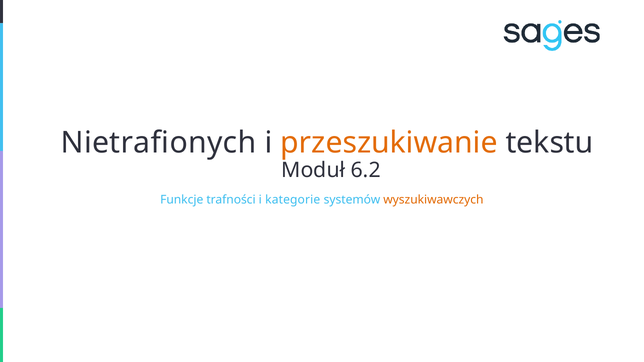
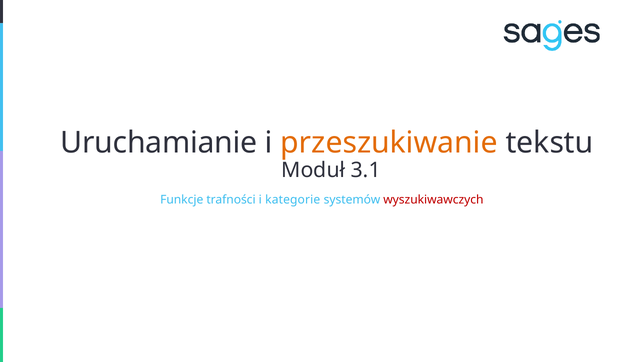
Nietrafionych: Nietrafionych -> Uruchamianie
6.2: 6.2 -> 3.1
wyszukiwawczych colour: orange -> red
